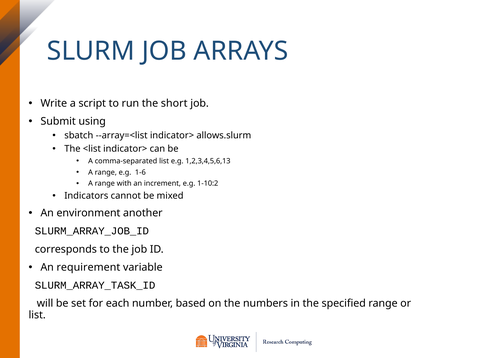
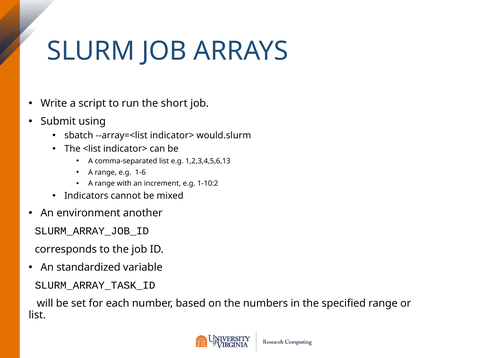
allows.slurm: allows.slurm -> would.slurm
requirement: requirement -> standardized
